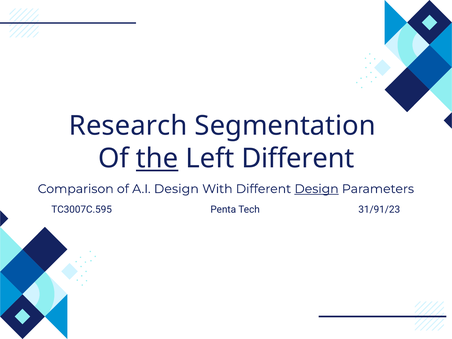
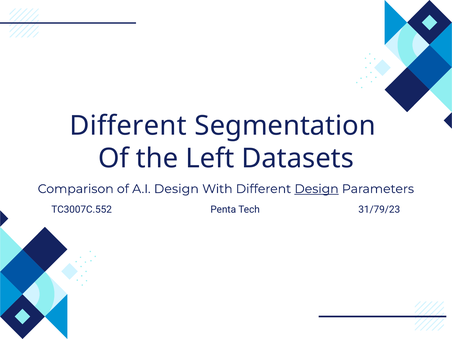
Research at (128, 126): Research -> Different
the underline: present -> none
Left Different: Different -> Datasets
TC3007C.595: TC3007C.595 -> TC3007C.552
31/91/23: 31/91/23 -> 31/79/23
